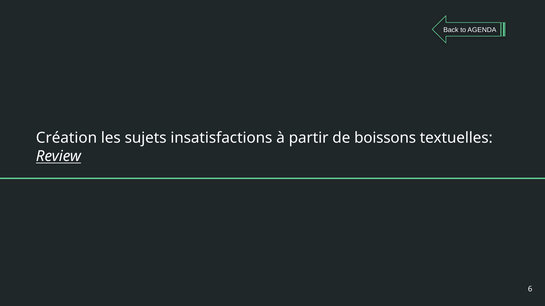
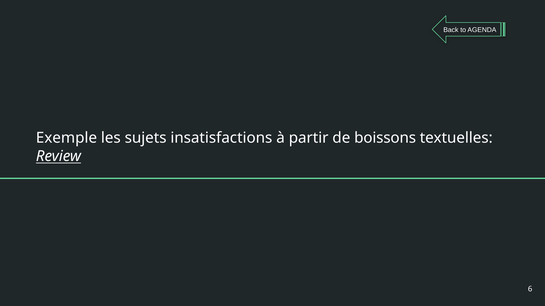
Création: Création -> Exemple
